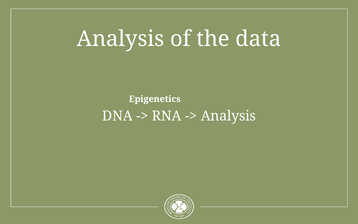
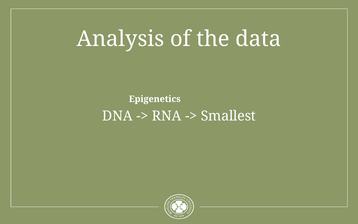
Analysis at (228, 116): Analysis -> Smallest
